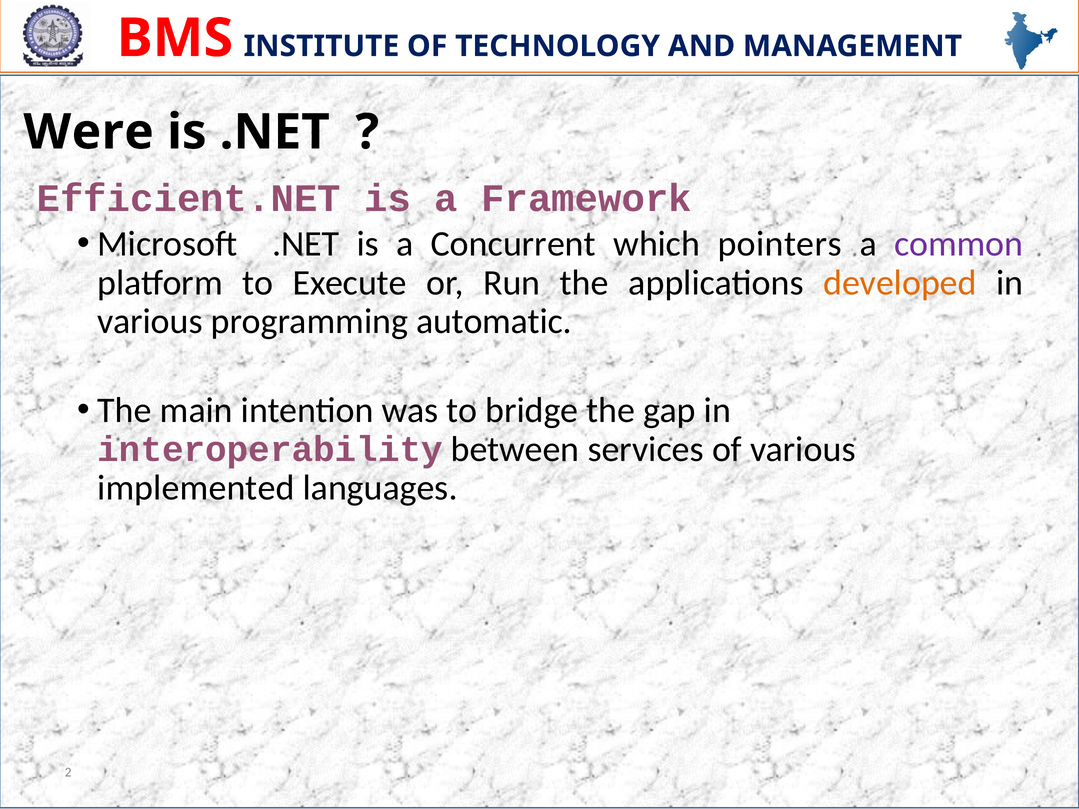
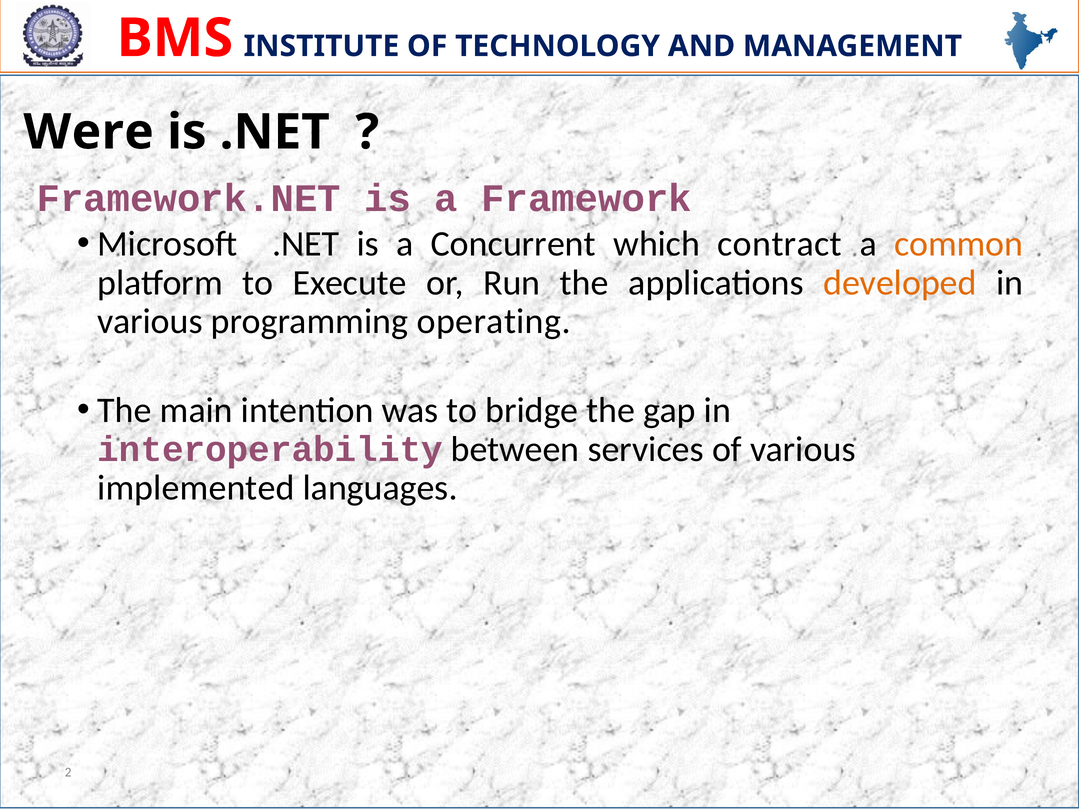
Efficient.NET: Efficient.NET -> Framework.NET
pointers: pointers -> contract
common colour: purple -> orange
automatic: automatic -> operating
